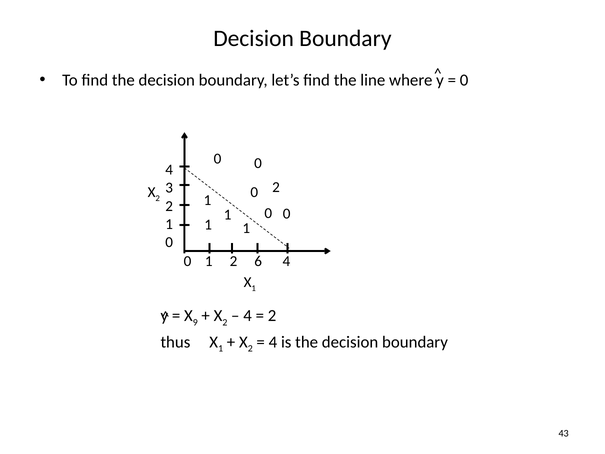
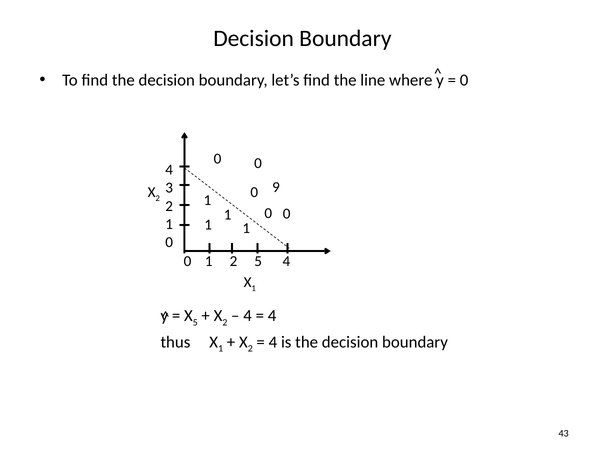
0 2: 2 -> 9
2 6: 6 -> 5
9 at (195, 322): 9 -> 5
2 at (272, 316): 2 -> 4
